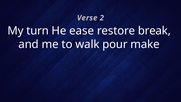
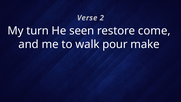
ease: ease -> seen
break: break -> come
